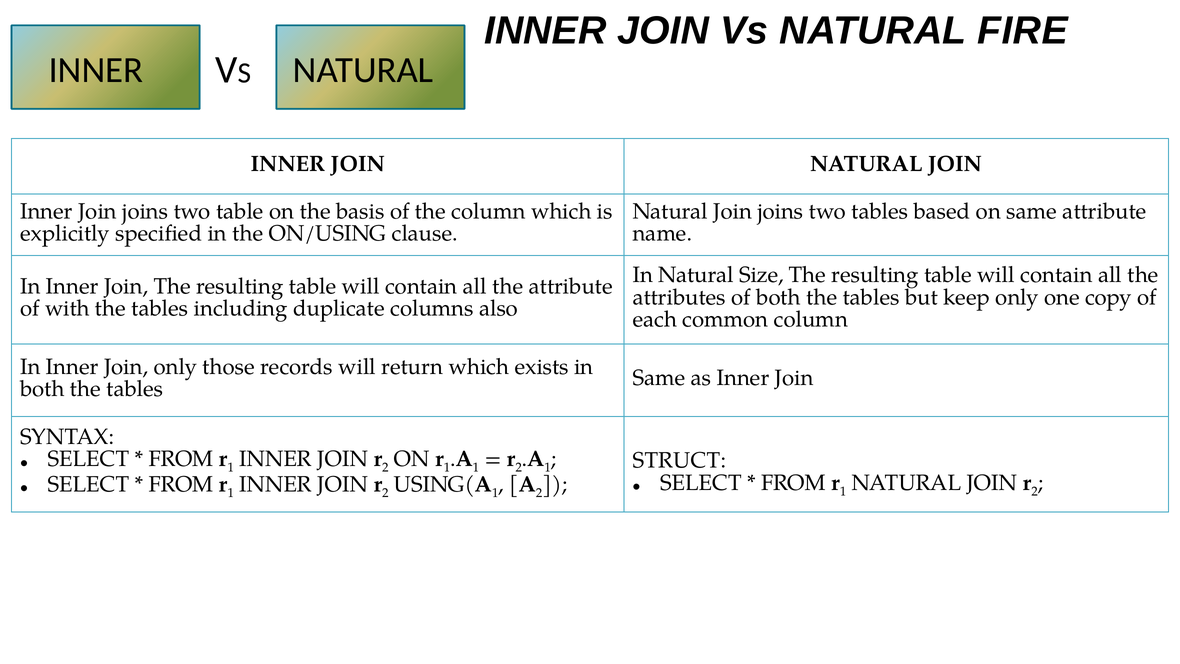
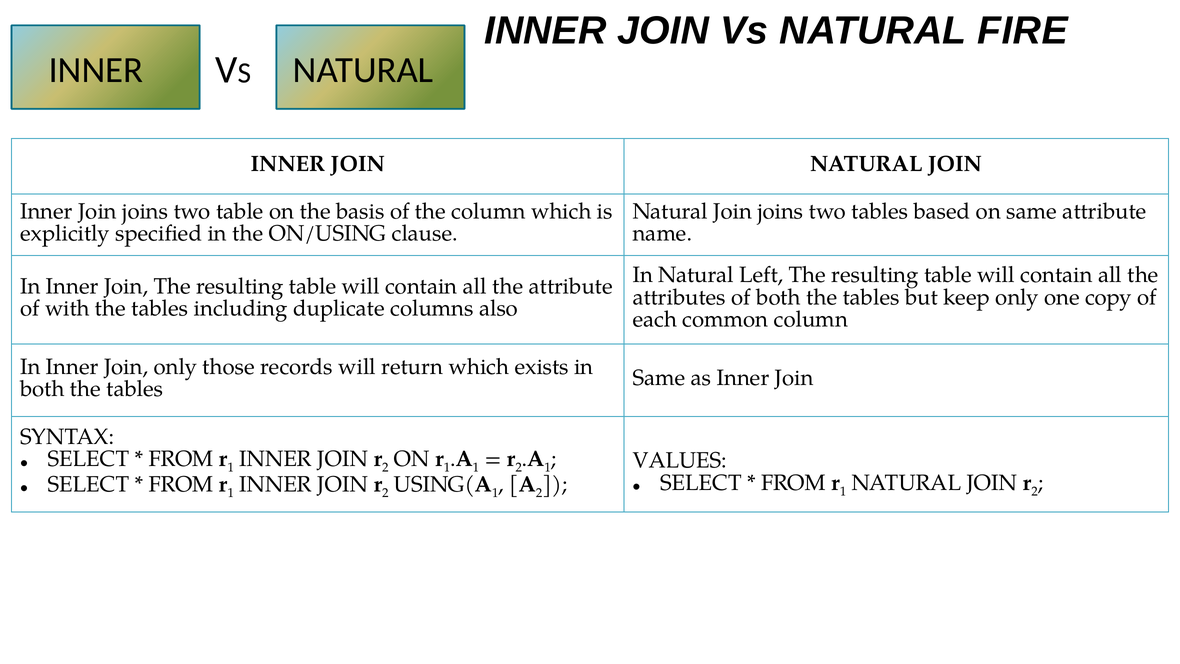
Size: Size -> Left
STRUCT: STRUCT -> VALUES
